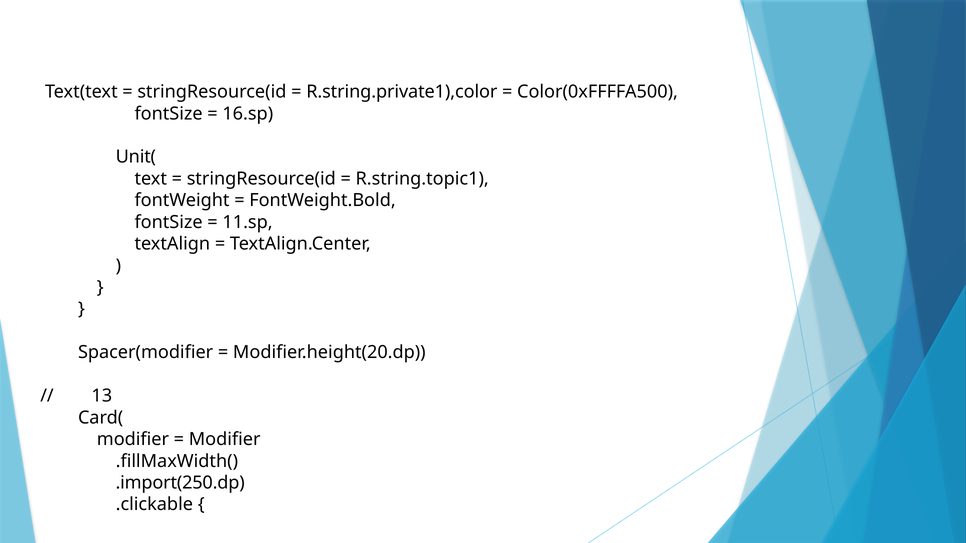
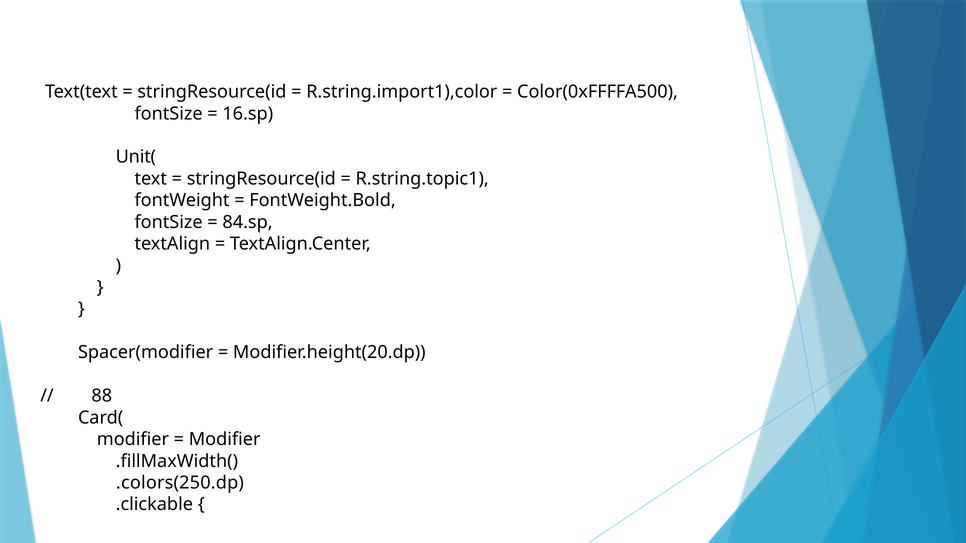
R.string.private1),color: R.string.private1),color -> R.string.import1),color
11.sp: 11.sp -> 84.sp
13: 13 -> 88
.import(250.dp: .import(250.dp -> .colors(250.dp
